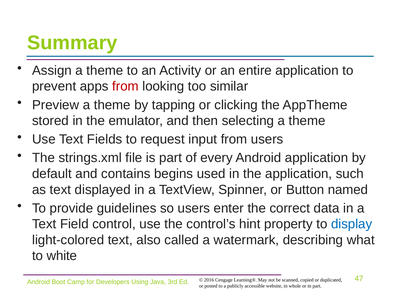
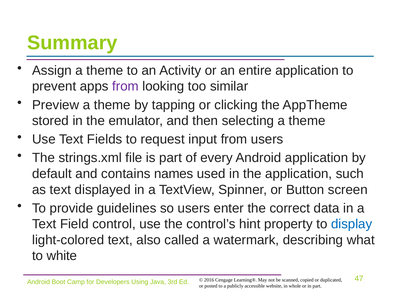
from at (125, 86) colour: red -> purple
begins: begins -> names
named: named -> screen
